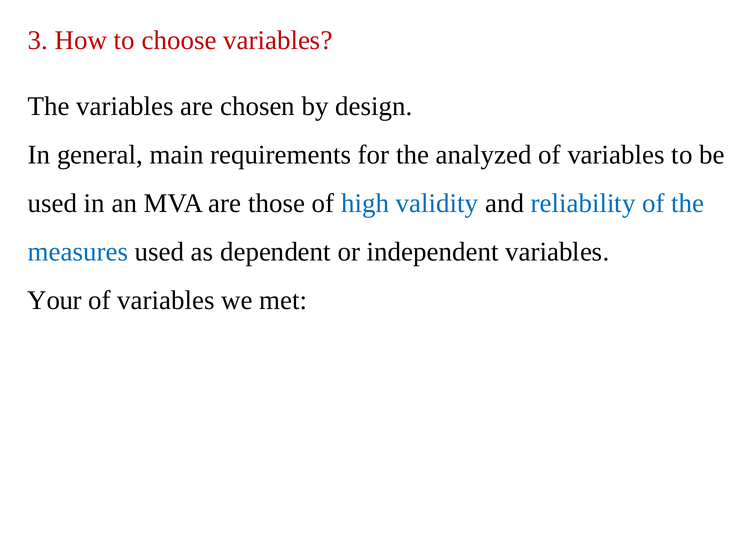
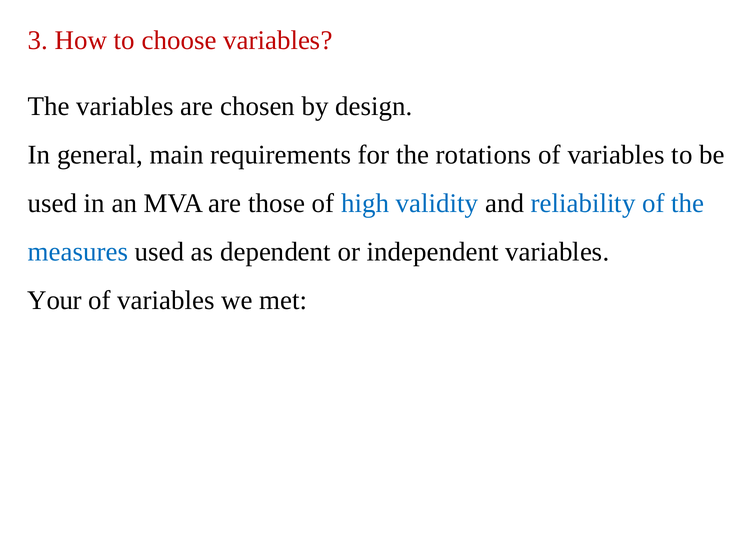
analyzed: analyzed -> rotations
